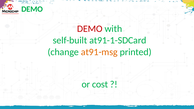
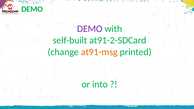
DEMO at (90, 29) colour: red -> purple
at91-1-SDCard: at91-1-SDCard -> at91-2-SDCard
cost: cost -> into
